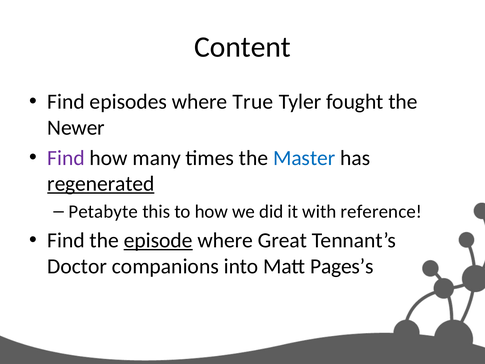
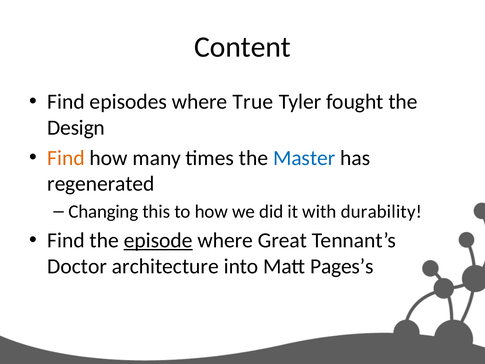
Newer: Newer -> Design
Find at (66, 158) colour: purple -> orange
regenerated underline: present -> none
Petabyte: Petabyte -> Changing
reference: reference -> durability
companions: companions -> architecture
